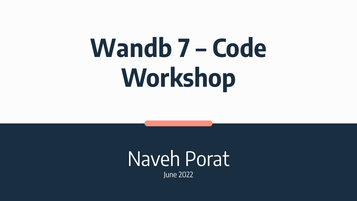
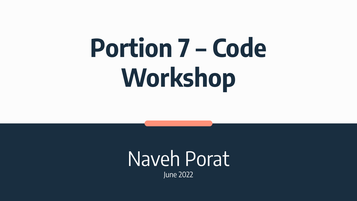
Wandb: Wandb -> Portion
